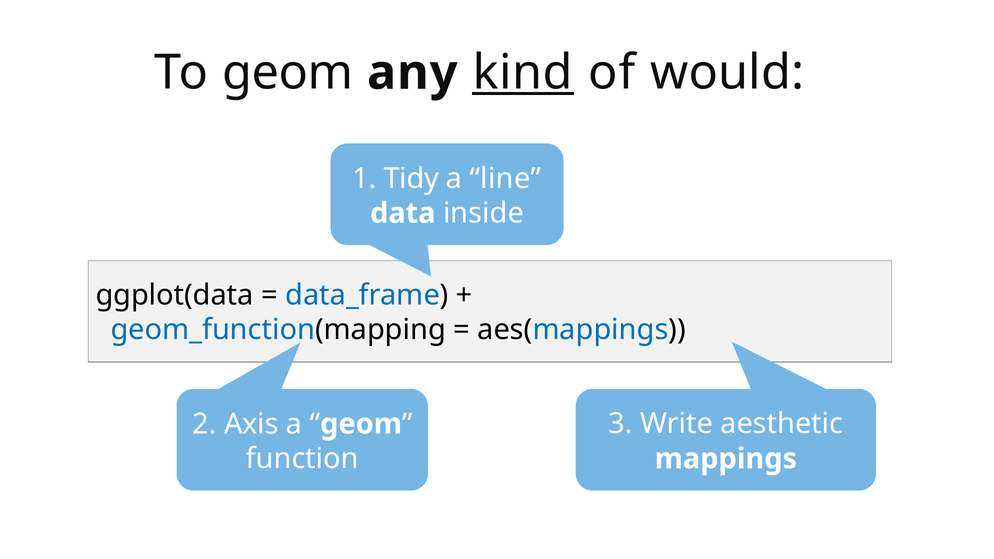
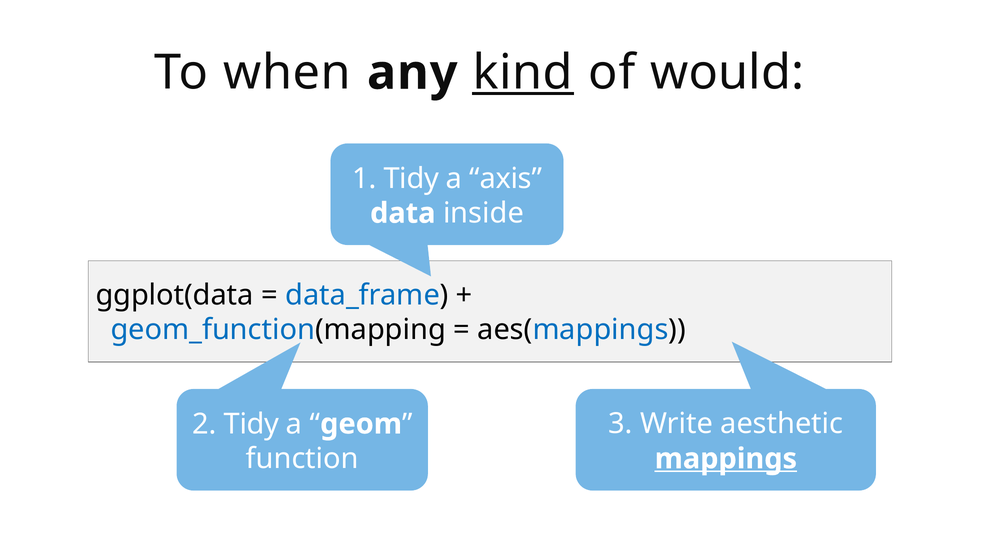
To geom: geom -> when
line: line -> axis
2 Axis: Axis -> Tidy
mappings underline: none -> present
